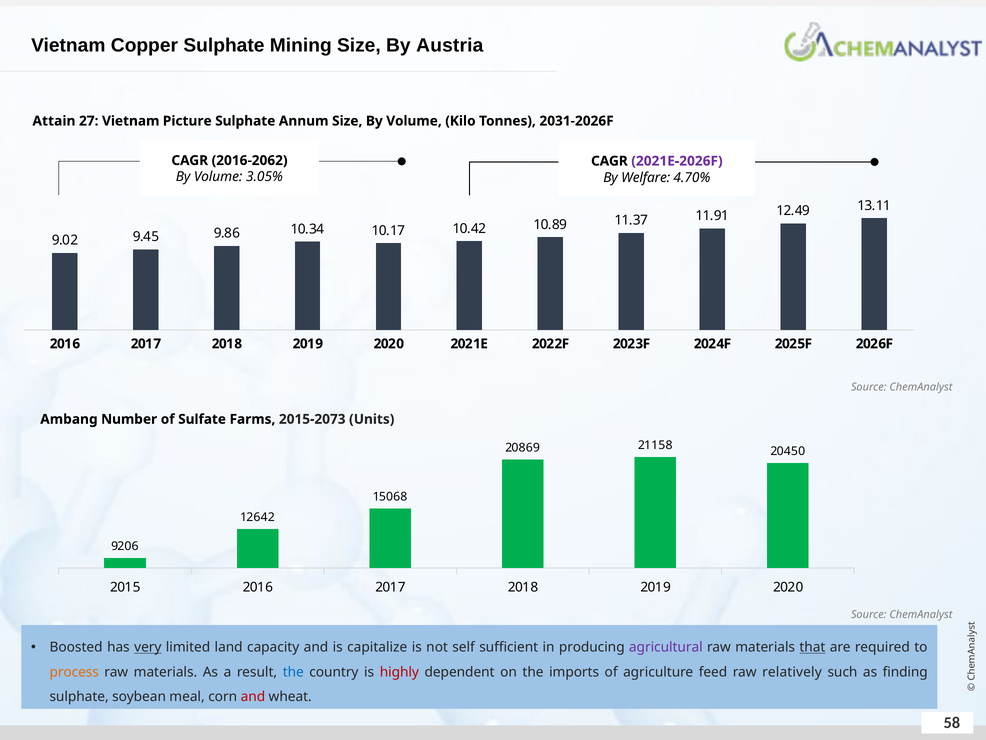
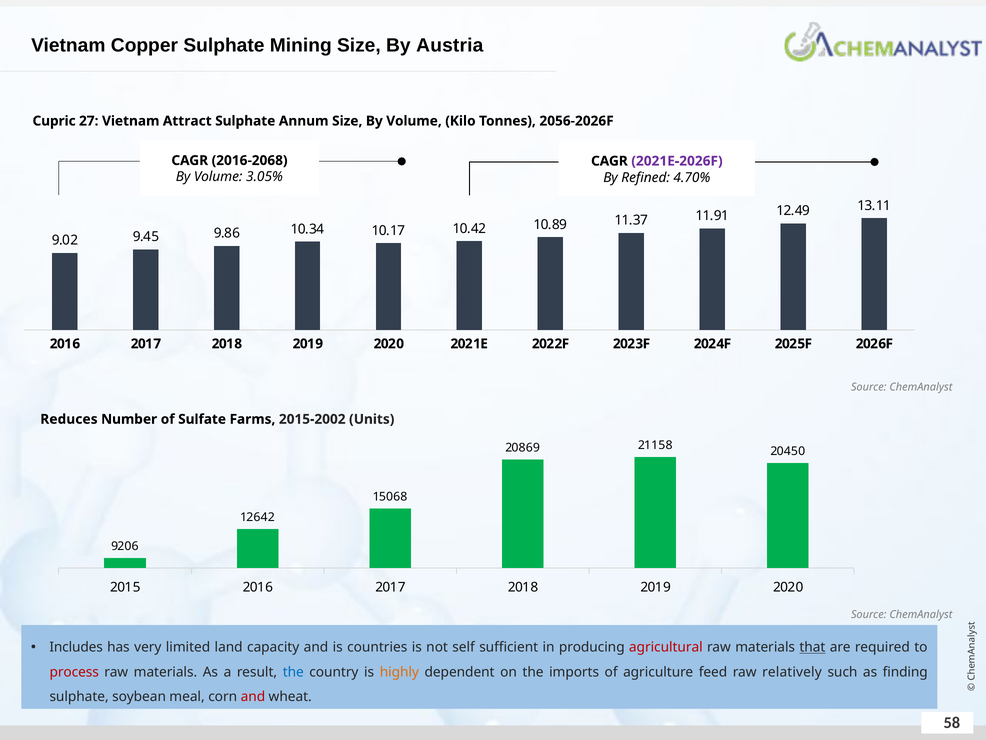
Attain: Attain -> Cupric
Picture: Picture -> Attract
2031-2026F: 2031-2026F -> 2056-2026F
2016-2062: 2016-2062 -> 2016-2068
Welfare: Welfare -> Refined
Ambang: Ambang -> Reduces
2015-2073: 2015-2073 -> 2015-2002
Boosted: Boosted -> Includes
very underline: present -> none
capitalize: capitalize -> countries
agricultural colour: purple -> red
process colour: orange -> red
highly colour: red -> orange
